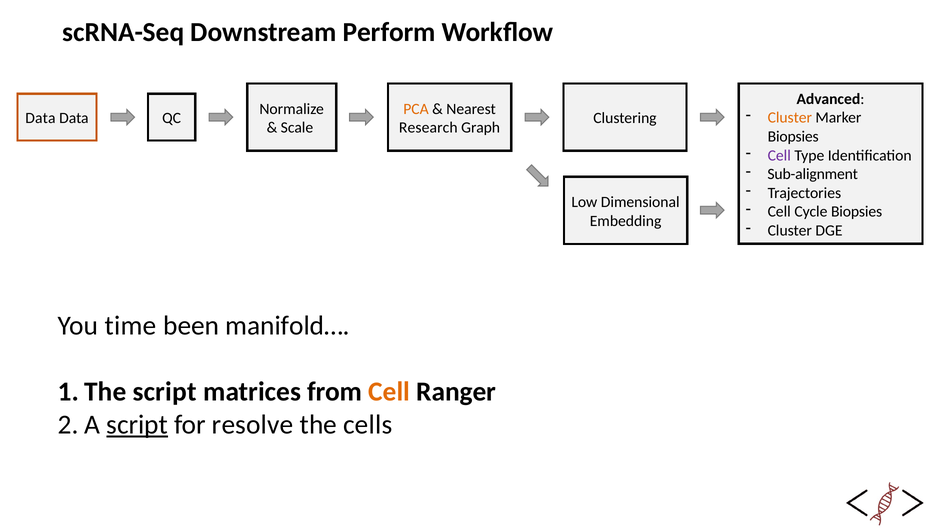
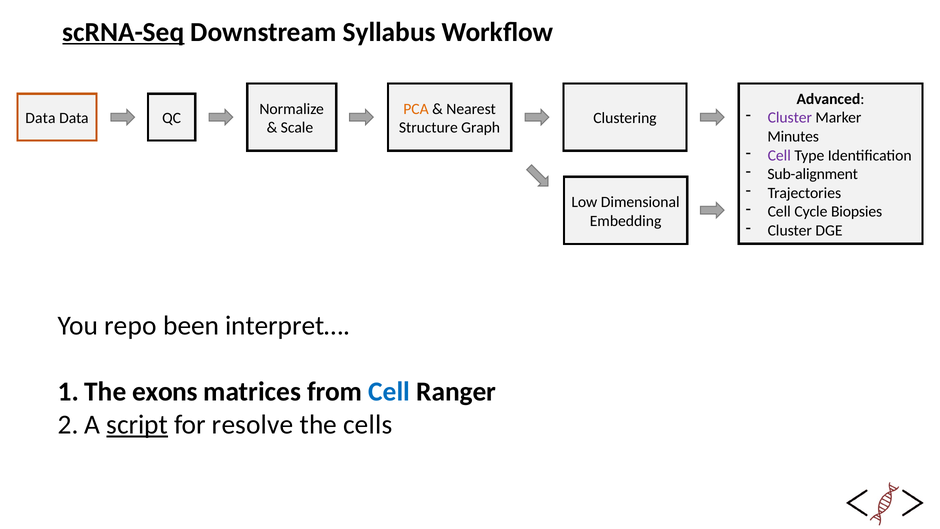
scRNA-Seq underline: none -> present
Perform: Perform -> Syllabus
Cluster at (790, 118) colour: orange -> purple
Research: Research -> Structure
Biopsies at (793, 137): Biopsies -> Minutes
time: time -> repo
manifold…: manifold… -> interpret…
script at (165, 392): script -> exons
Cell at (389, 392) colour: orange -> blue
